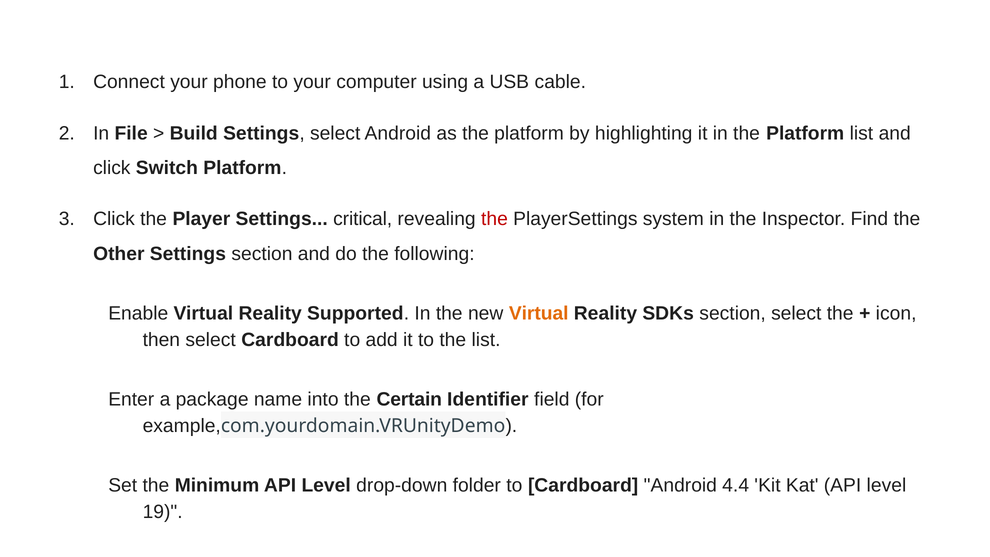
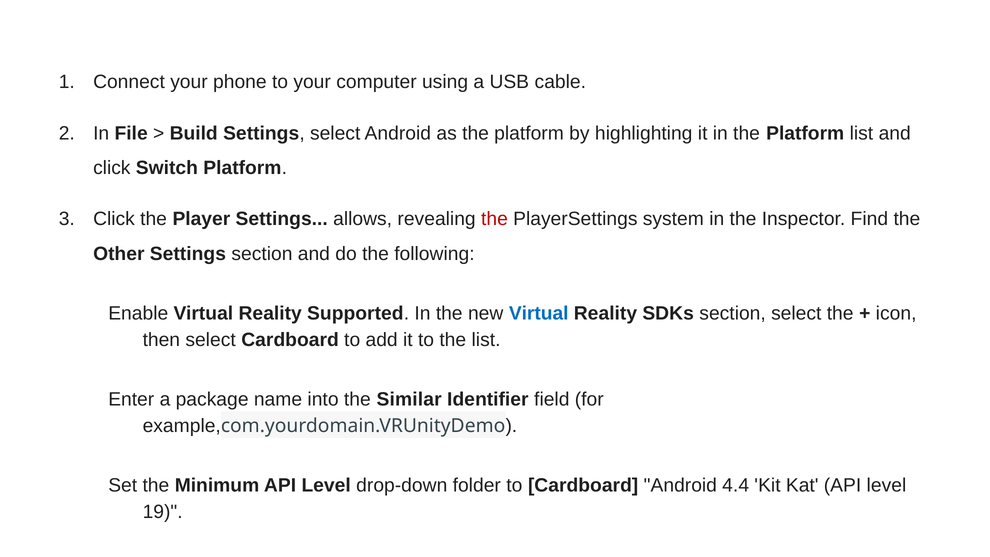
critical: critical -> allows
Virtual at (539, 313) colour: orange -> blue
Certain: Certain -> Similar
